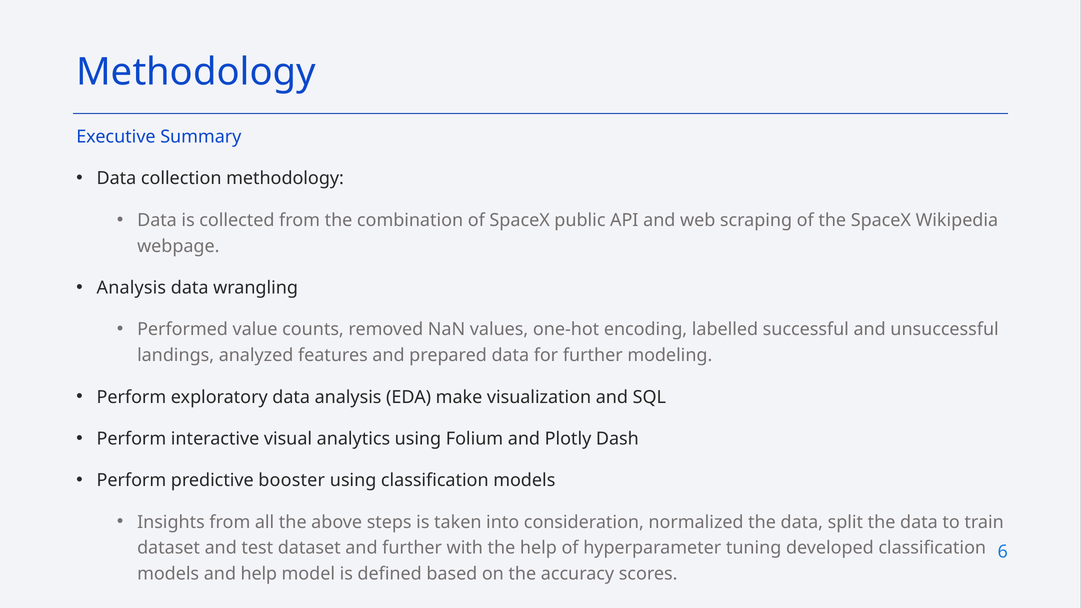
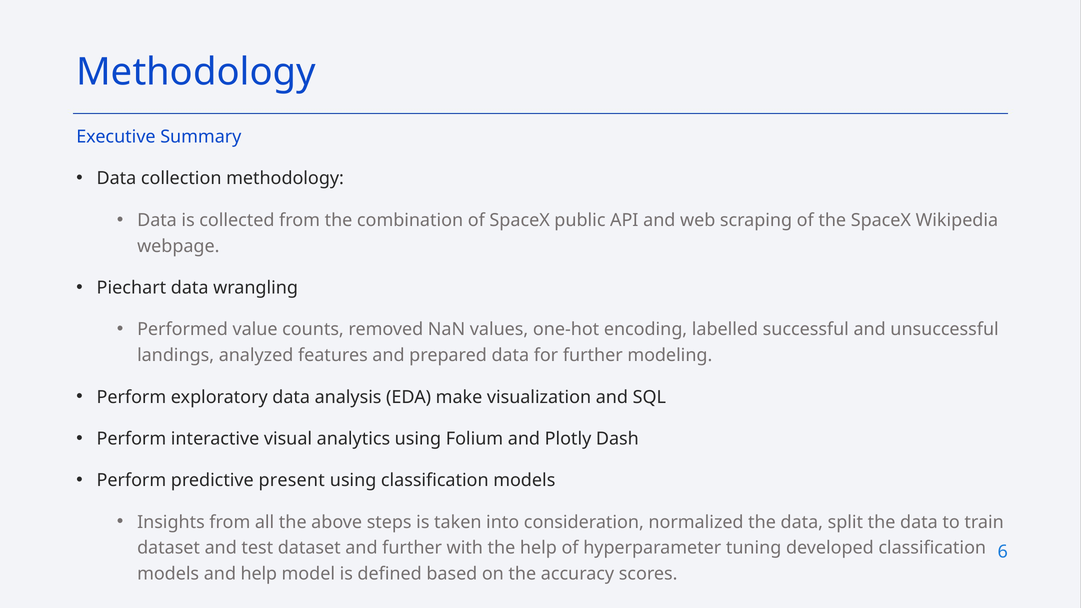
Analysis at (131, 288): Analysis -> Piechart
booster: booster -> present
